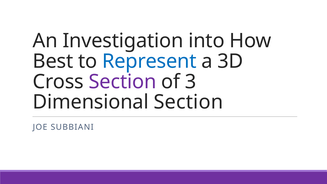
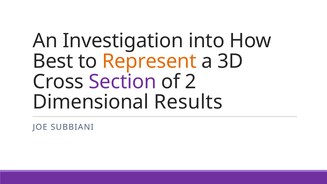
Represent colour: blue -> orange
3: 3 -> 2
Dimensional Section: Section -> Results
